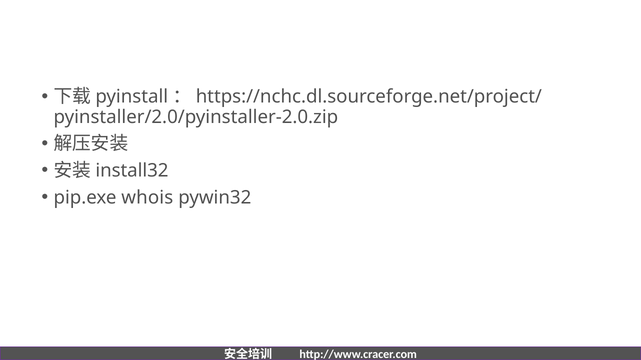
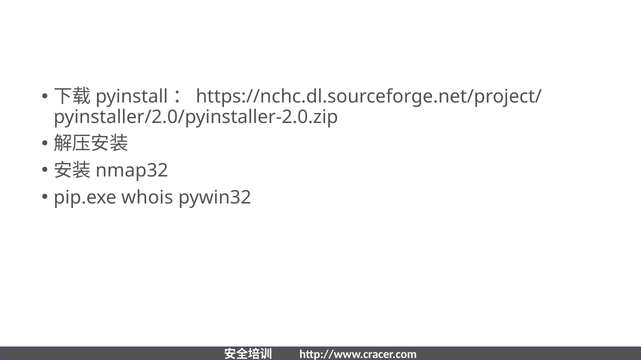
install32: install32 -> nmap32
